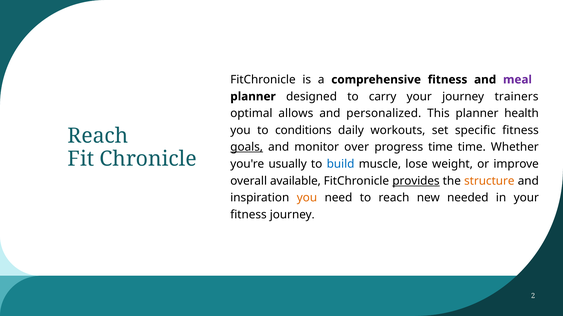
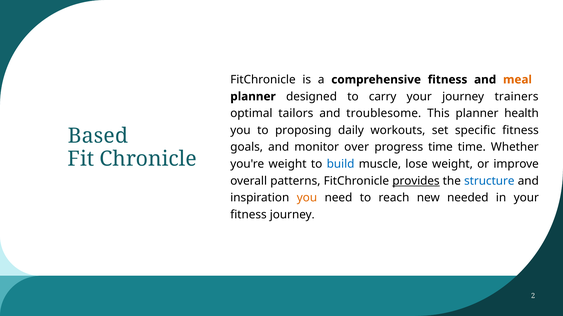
meal colour: purple -> orange
allows: allows -> tailors
personalized: personalized -> troublesome
conditions: conditions -> proposing
Reach at (98, 136): Reach -> Based
goals underline: present -> none
you're usually: usually -> weight
available: available -> patterns
structure colour: orange -> blue
